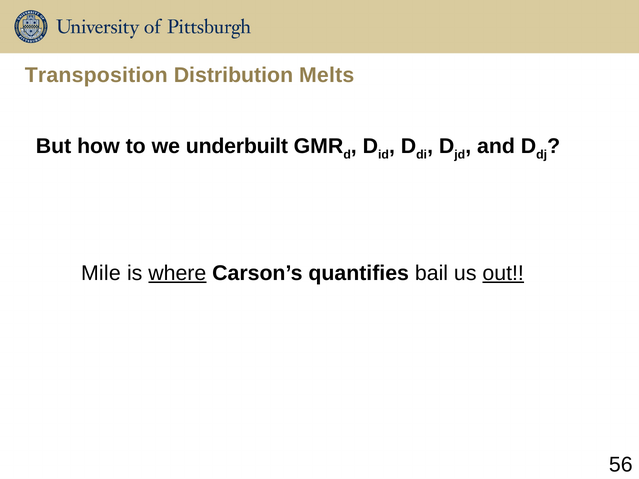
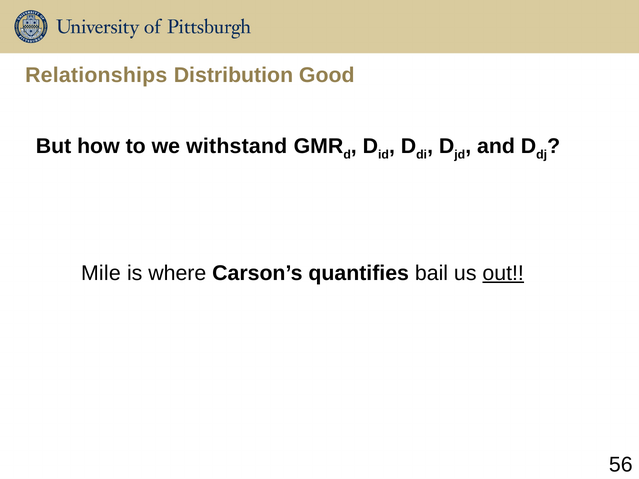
Transposition: Transposition -> Relationships
Melts: Melts -> Good
underbuilt: underbuilt -> withstand
where underline: present -> none
